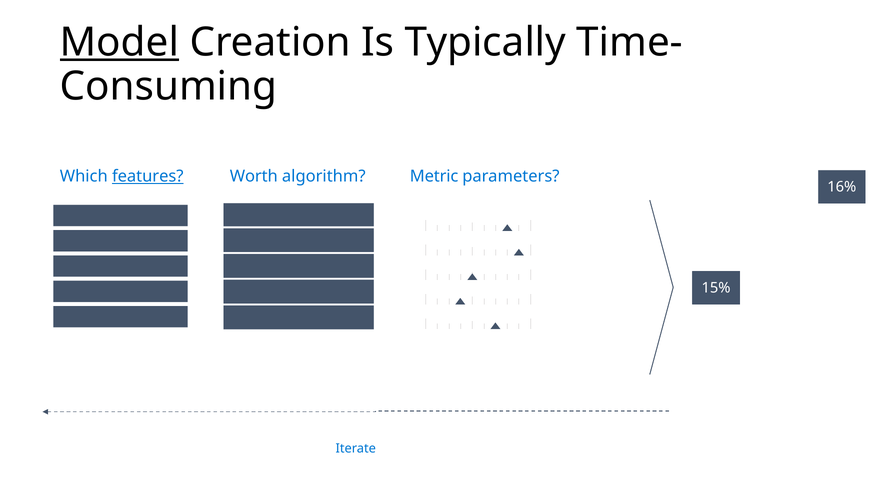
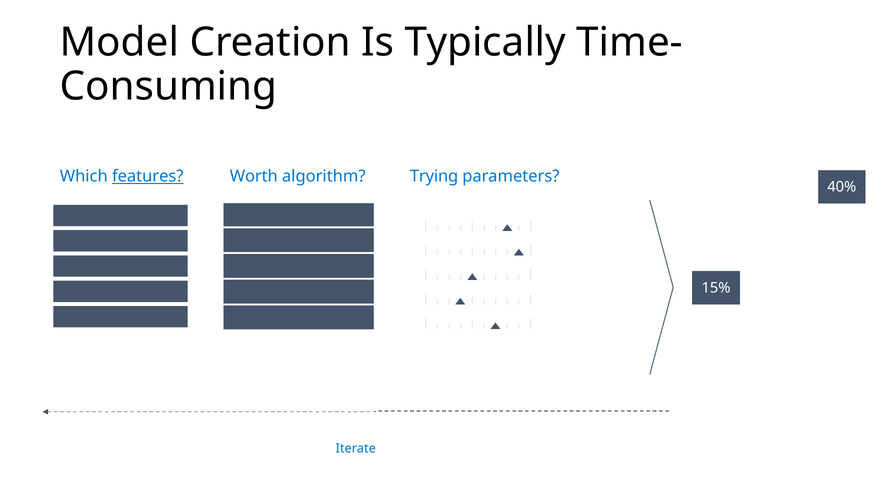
Model underline: present -> none
Metric: Metric -> Trying
16%: 16% -> 40%
